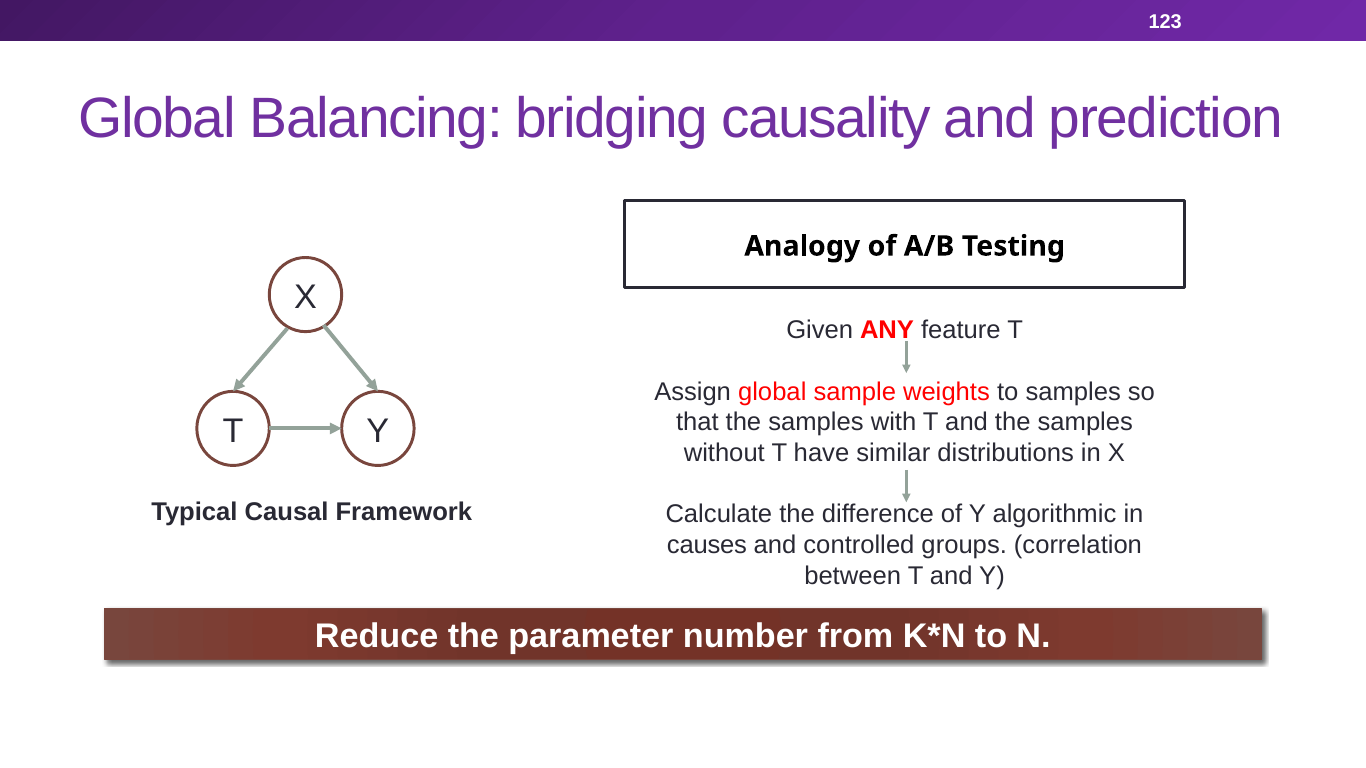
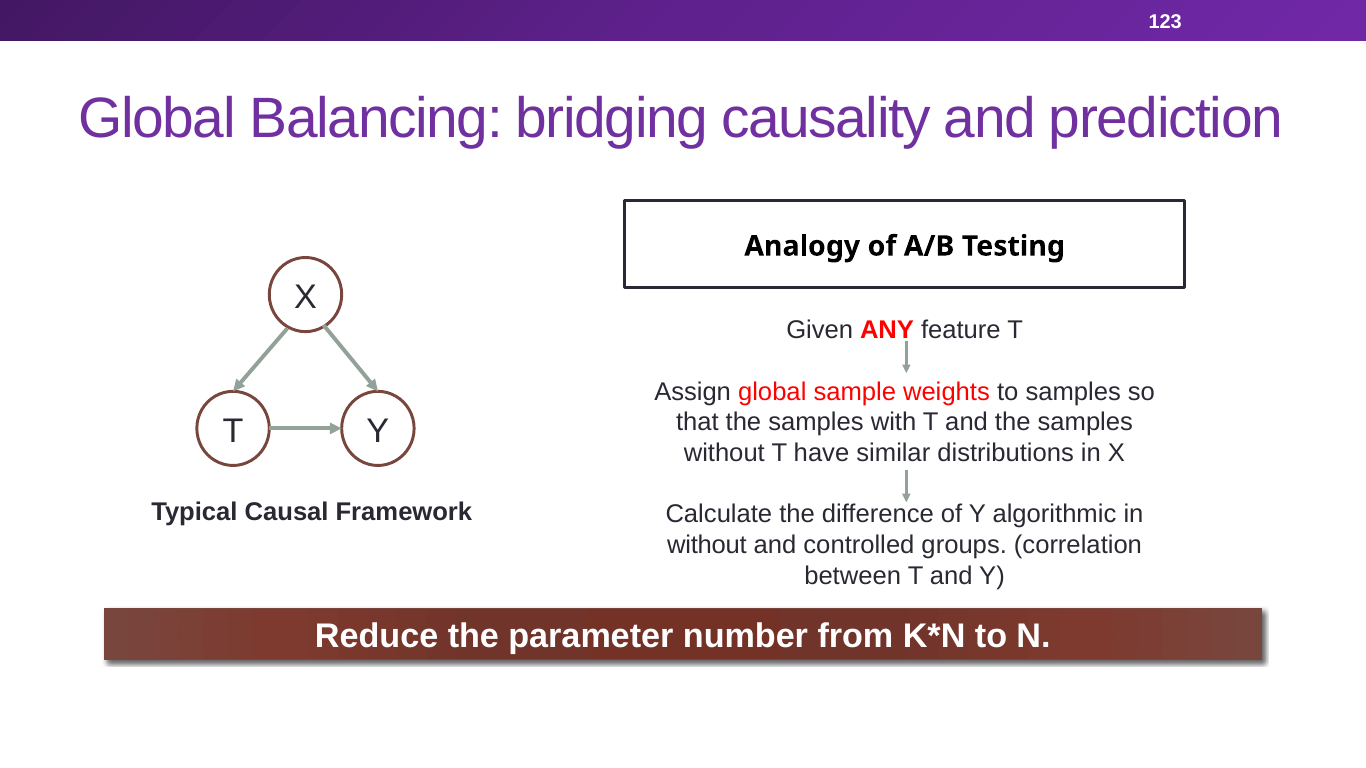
causes at (707, 545): causes -> without
